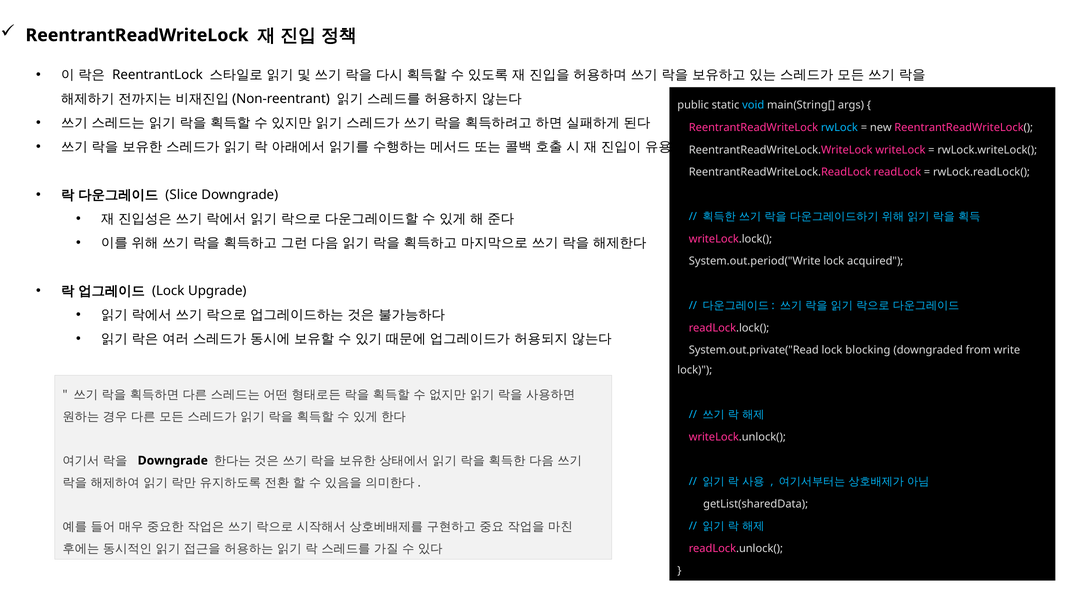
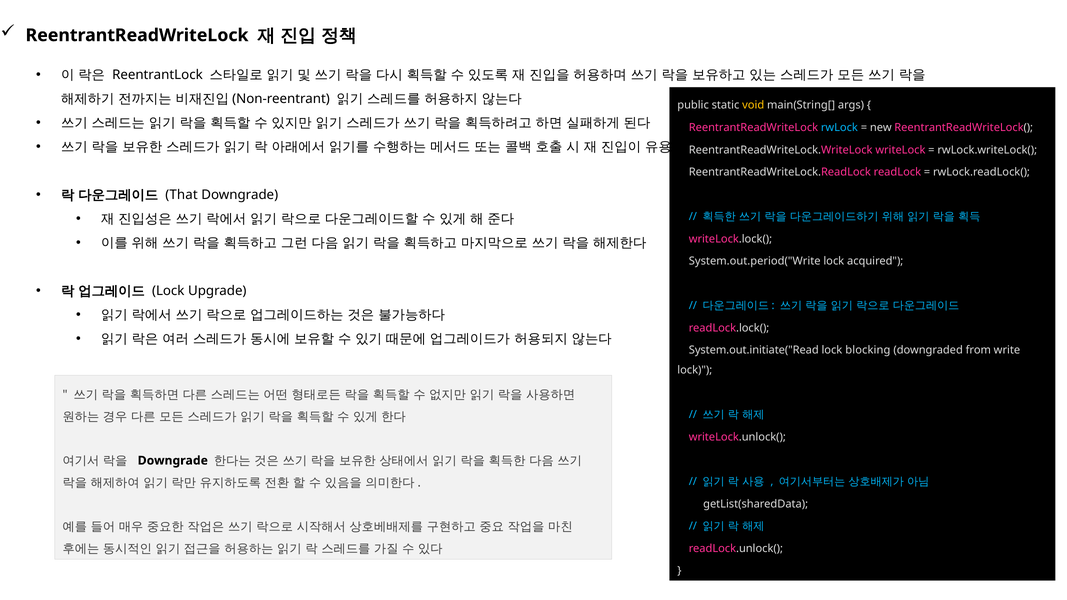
void colour: light blue -> yellow
Slice: Slice -> That
System.out.private("Read: System.out.private("Read -> System.out.initiate("Read
